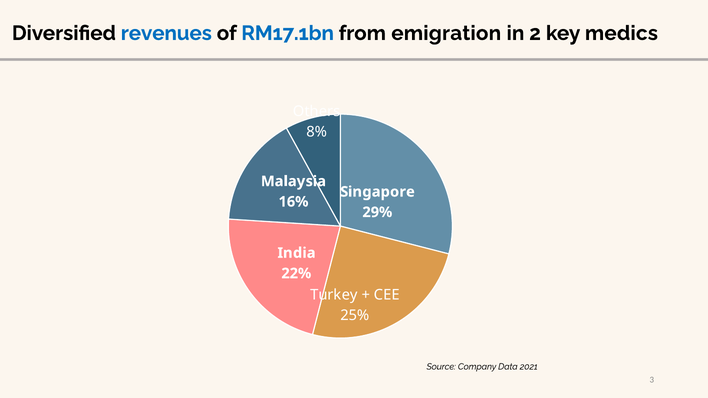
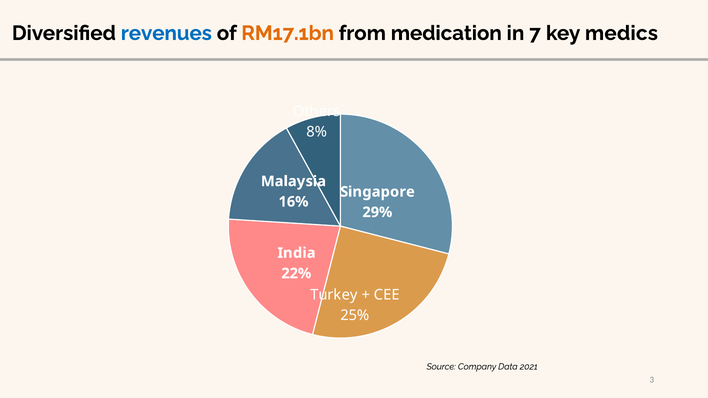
RM17.1bn colour: blue -> orange
emigration: emigration -> medication
2: 2 -> 7
